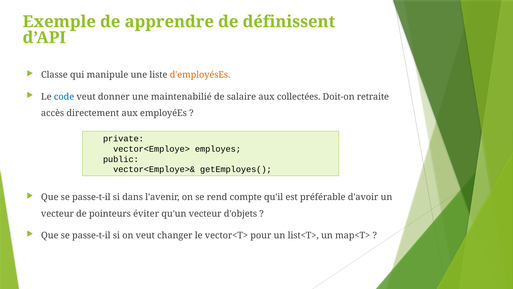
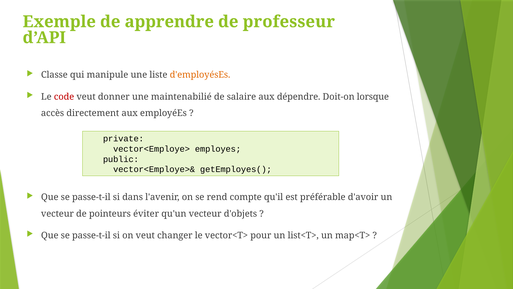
définissent: définissent -> professeur
code colour: blue -> red
collectées: collectées -> dépendre
retraite: retraite -> lorsque
